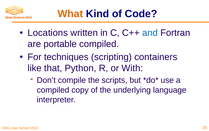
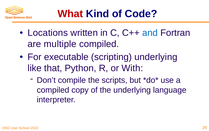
What colour: orange -> red
portable: portable -> multiple
techniques: techniques -> executable
scripting containers: containers -> underlying
